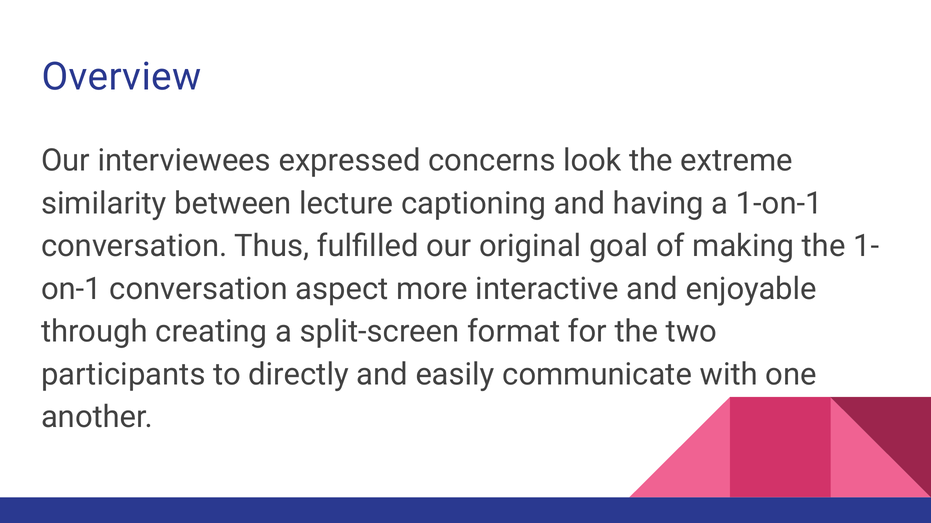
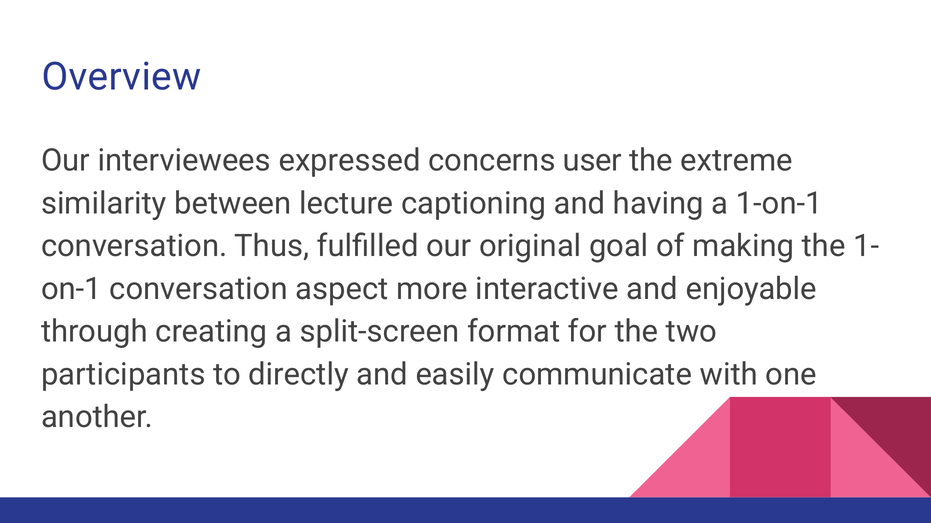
look: look -> user
